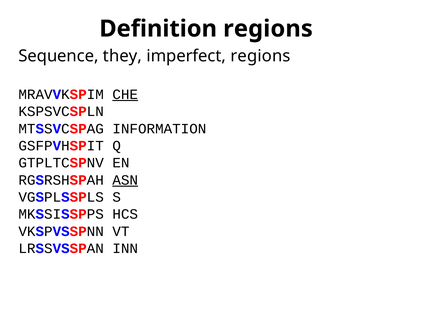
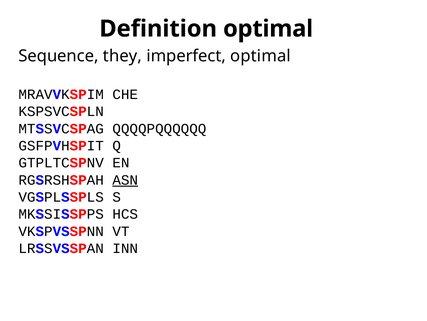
Definition regions: regions -> optimal
imperfect regions: regions -> optimal
CHE underline: present -> none
INFORMATION: INFORMATION -> QQQQPQQQQQQ
